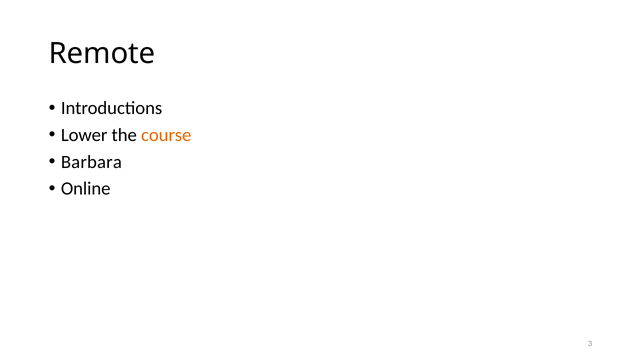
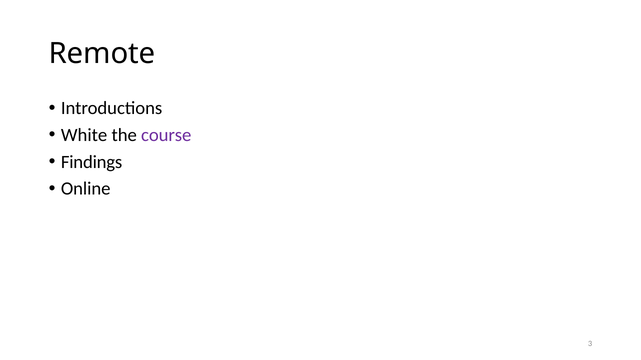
Lower: Lower -> White
course colour: orange -> purple
Barbara: Barbara -> Findings
